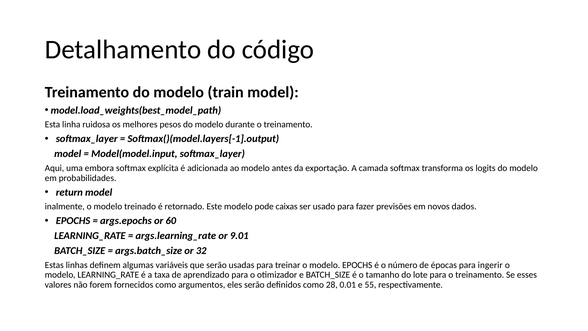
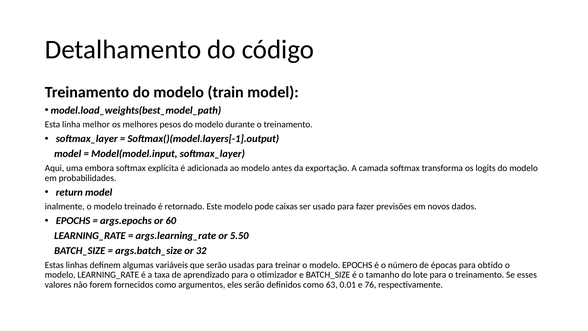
ruidosa: ruidosa -> melhor
9.01: 9.01 -> 5.50
ingerir: ingerir -> obtido
28: 28 -> 63
55: 55 -> 76
